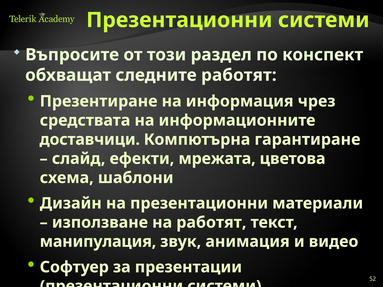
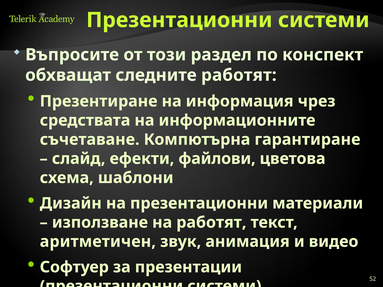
доставчици: доставчици -> съчетаване
мрежата: мрежата -> файлови
манипулация: манипулация -> аритметичен
